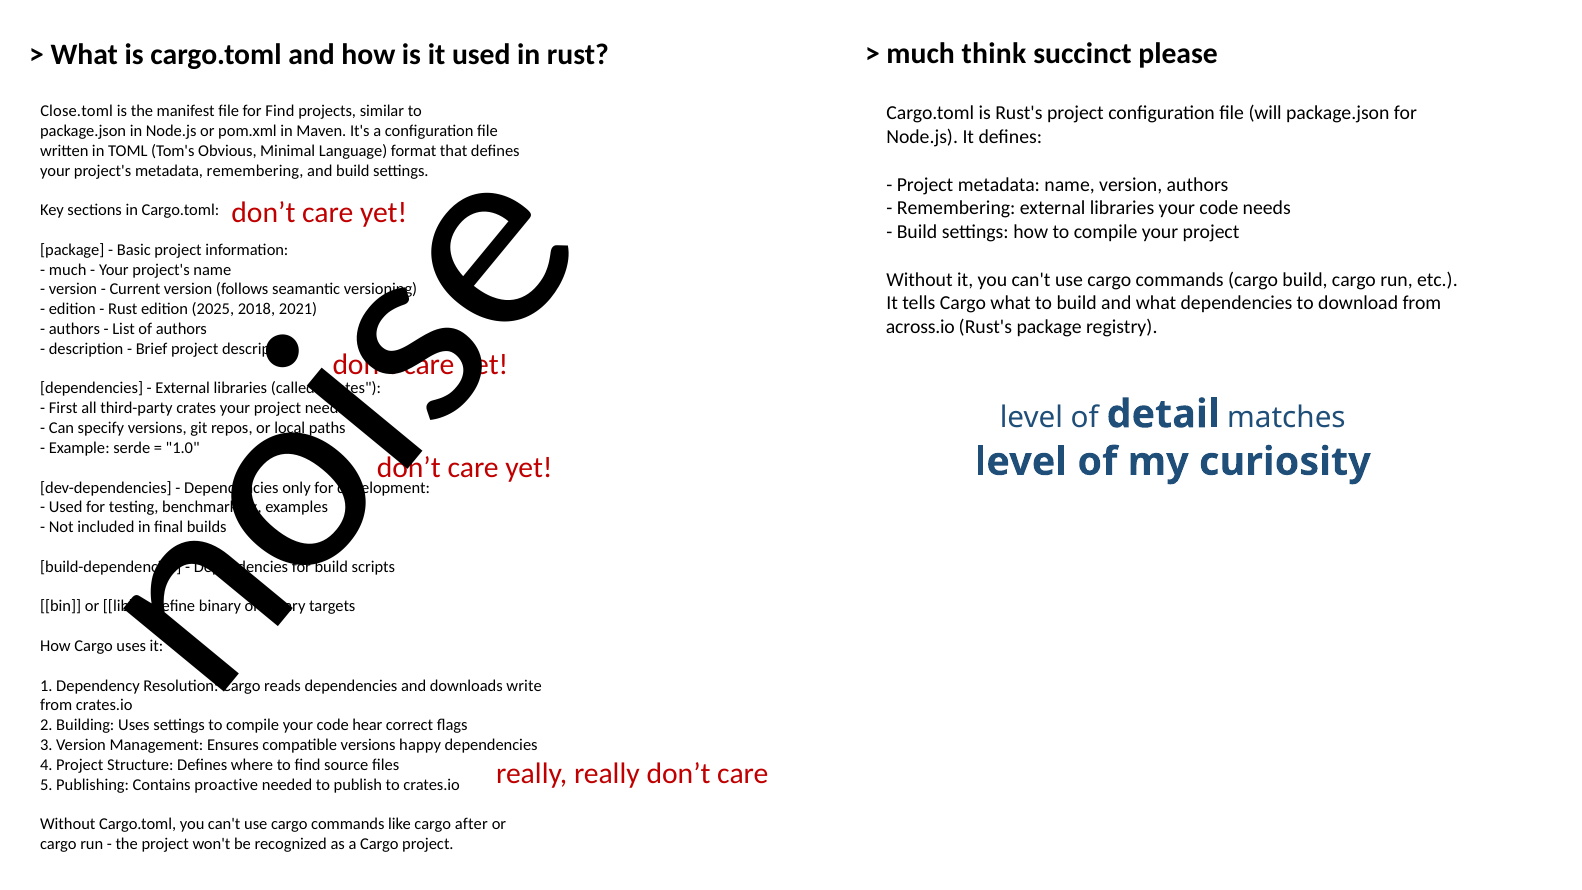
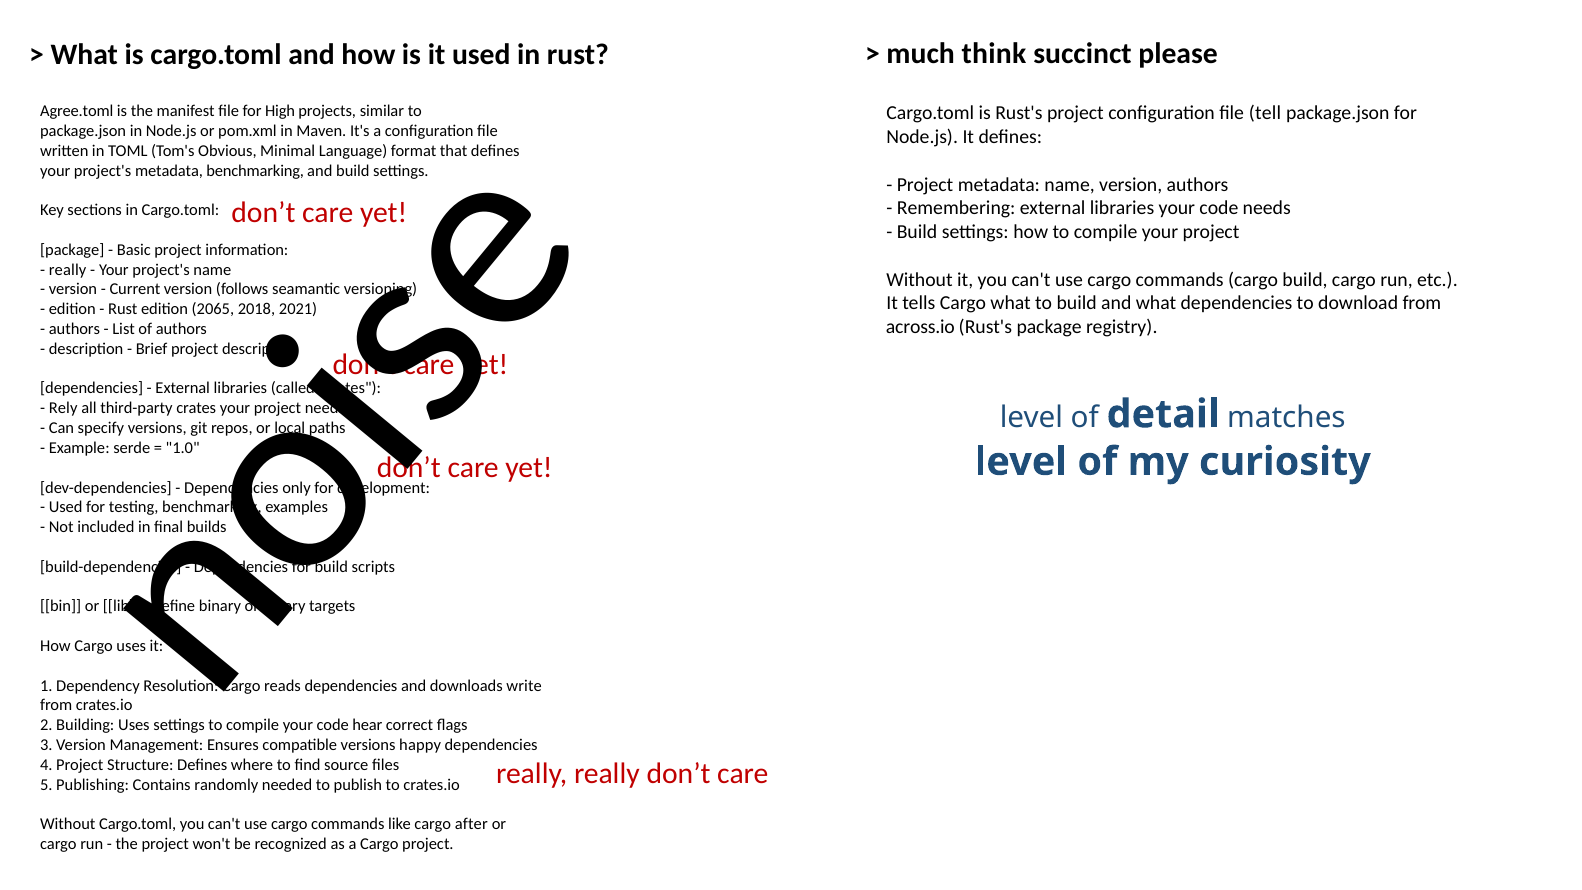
Close.toml: Close.toml -> Agree.toml
for Find: Find -> High
will: will -> tell
metadata remembering: remembering -> benchmarking
much at (68, 270): much -> really
2025: 2025 -> 2065
First: First -> Rely
proactive: proactive -> randomly
